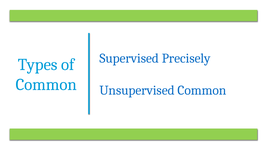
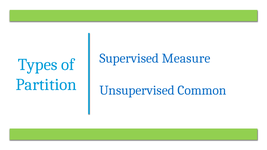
Precisely: Precisely -> Measure
Common at (46, 85): Common -> Partition
